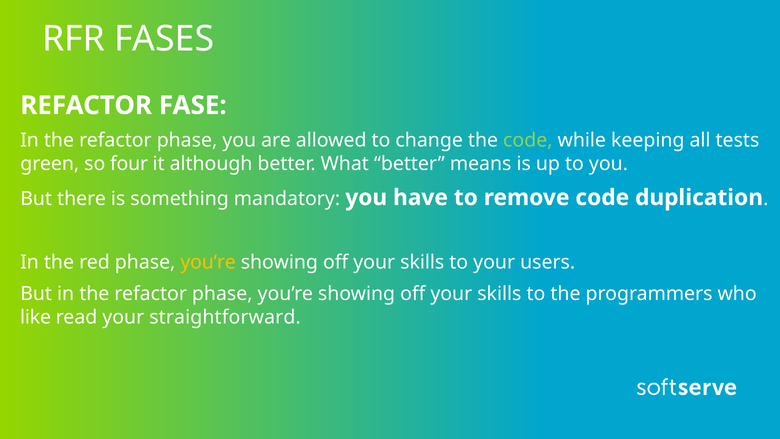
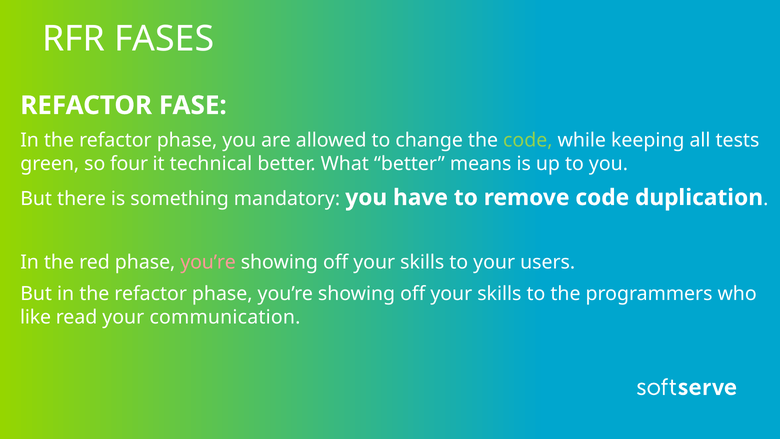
although: although -> technical
you’re at (208, 262) colour: yellow -> pink
straightforward: straightforward -> communication
